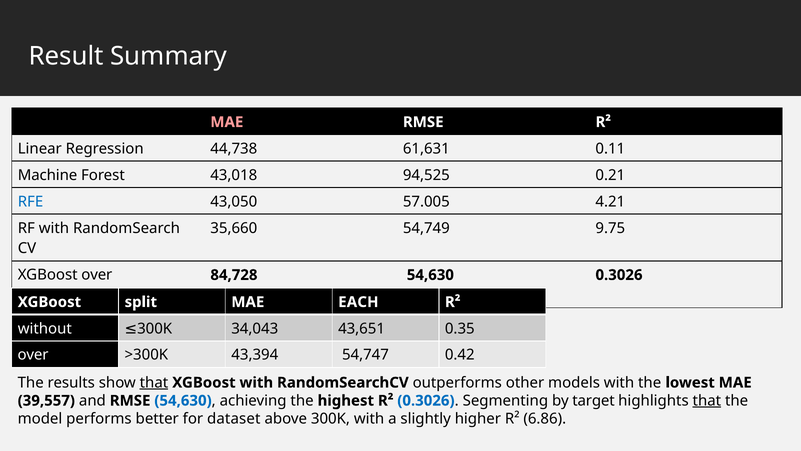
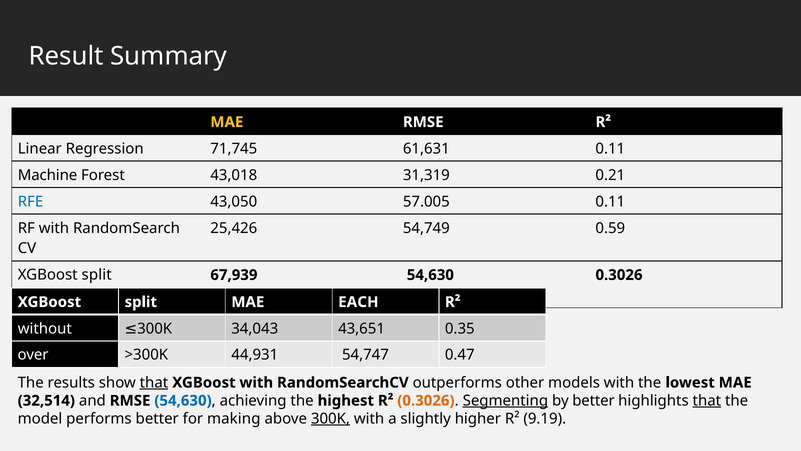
MAE at (227, 122) colour: pink -> yellow
44,738: 44,738 -> 71,745
94,525: 94,525 -> 31,319
57.005 4.21: 4.21 -> 0.11
35,660: 35,660 -> 25,426
9.75: 9.75 -> 0.59
over at (97, 275): over -> split
84,728: 84,728 -> 67,939
43,394: 43,394 -> 44,931
0.42: 0.42 -> 0.47
39,557: 39,557 -> 32,514
0.3026 at (426, 400) colour: blue -> orange
Segmenting underline: none -> present
by target: target -> better
dataset: dataset -> making
300K at (330, 418) underline: none -> present
6.86: 6.86 -> 9.19
